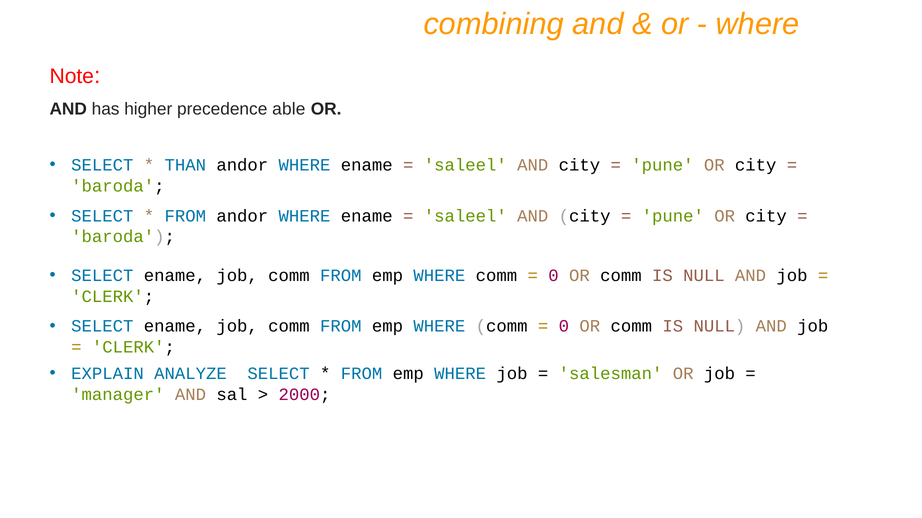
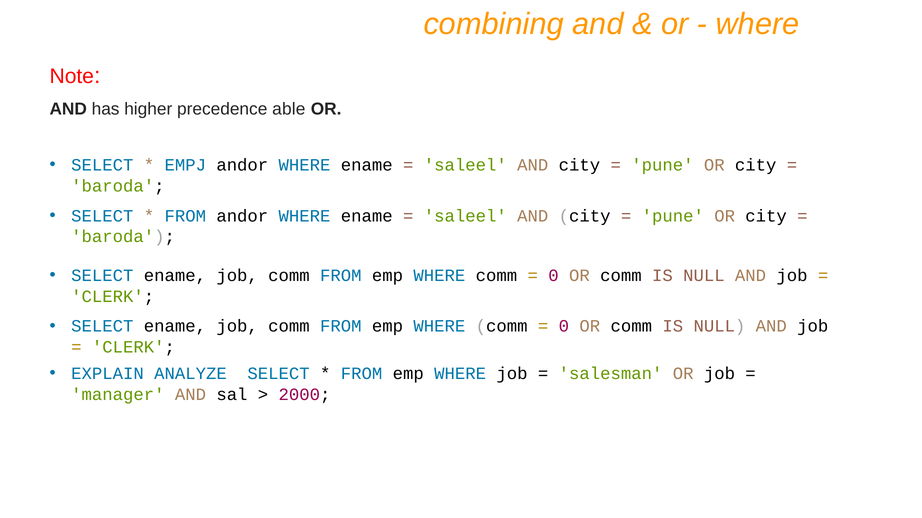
THAN: THAN -> EMPJ
